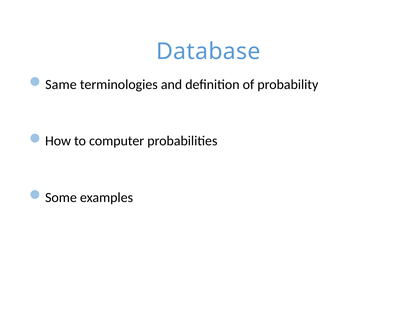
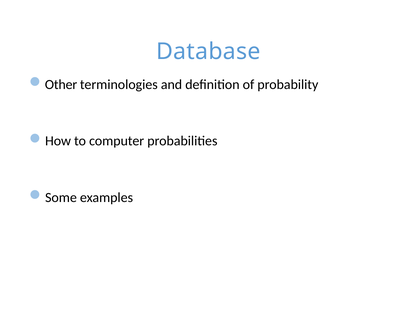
Same: Same -> Other
